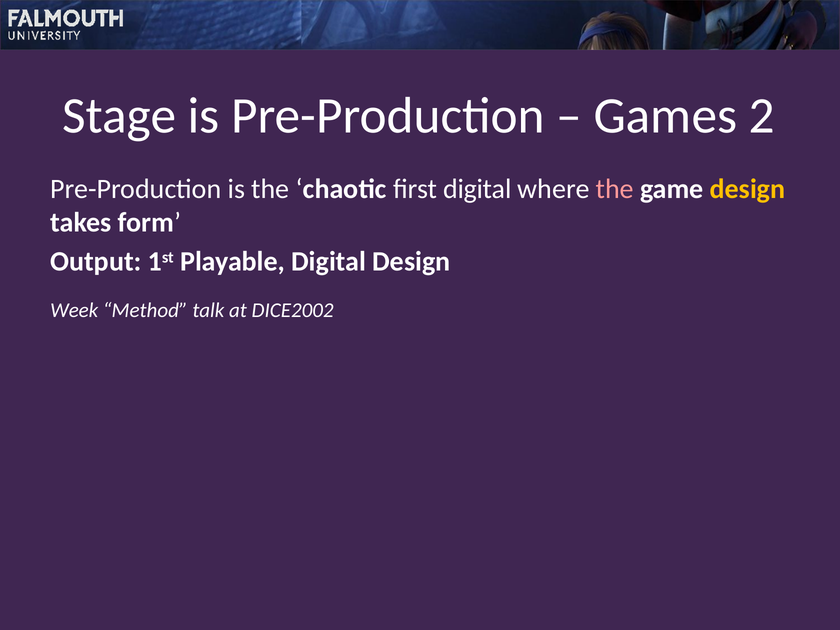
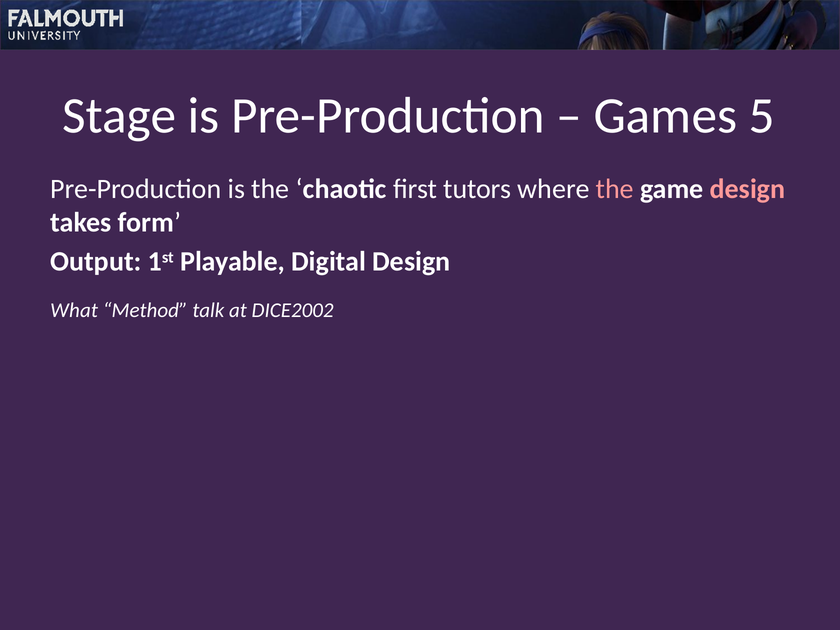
2: 2 -> 5
first digital: digital -> tutors
design at (747, 189) colour: yellow -> pink
Week: Week -> What
